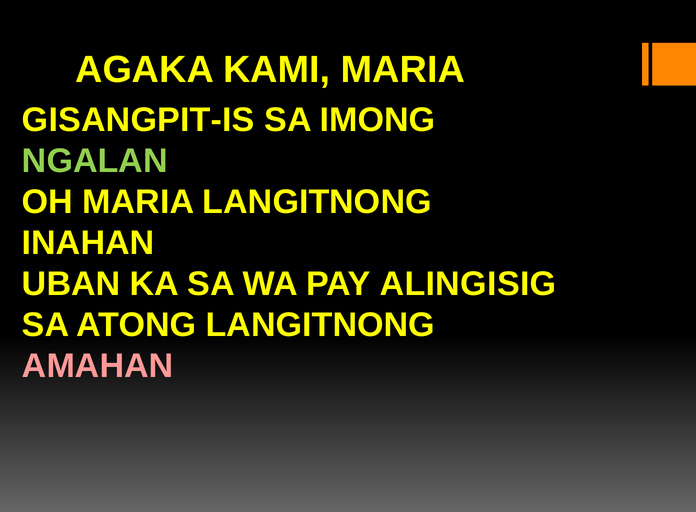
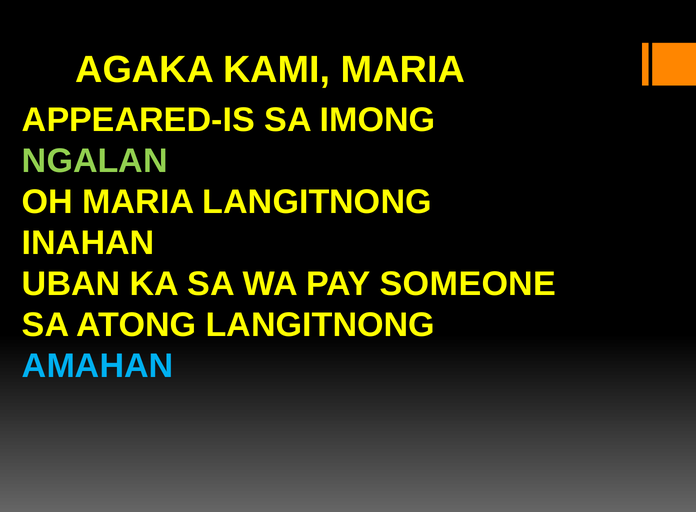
GISANGPIT-IS: GISANGPIT-IS -> APPEARED-IS
ALINGISIG: ALINGISIG -> SOMEONE
AMAHAN colour: pink -> light blue
